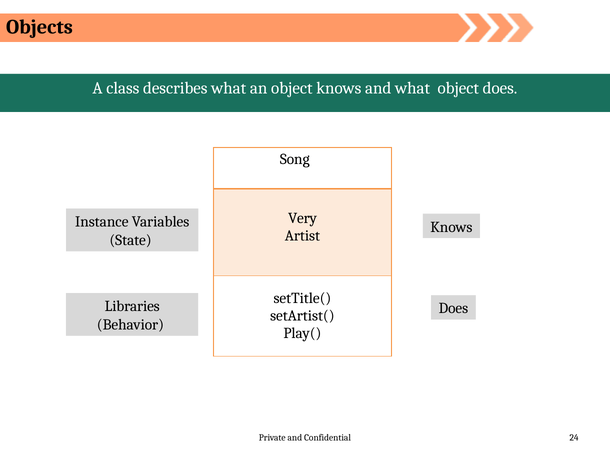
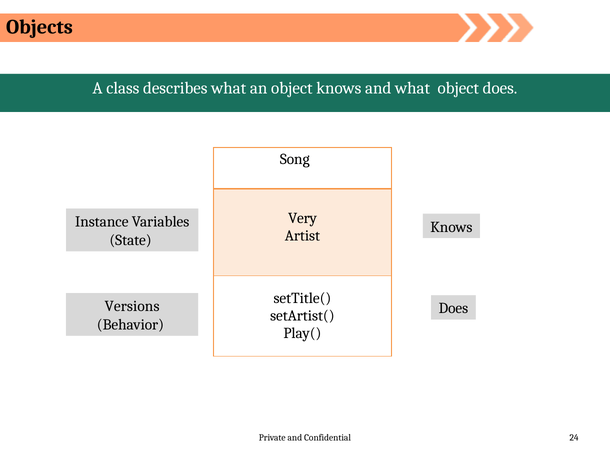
Libraries: Libraries -> Versions
